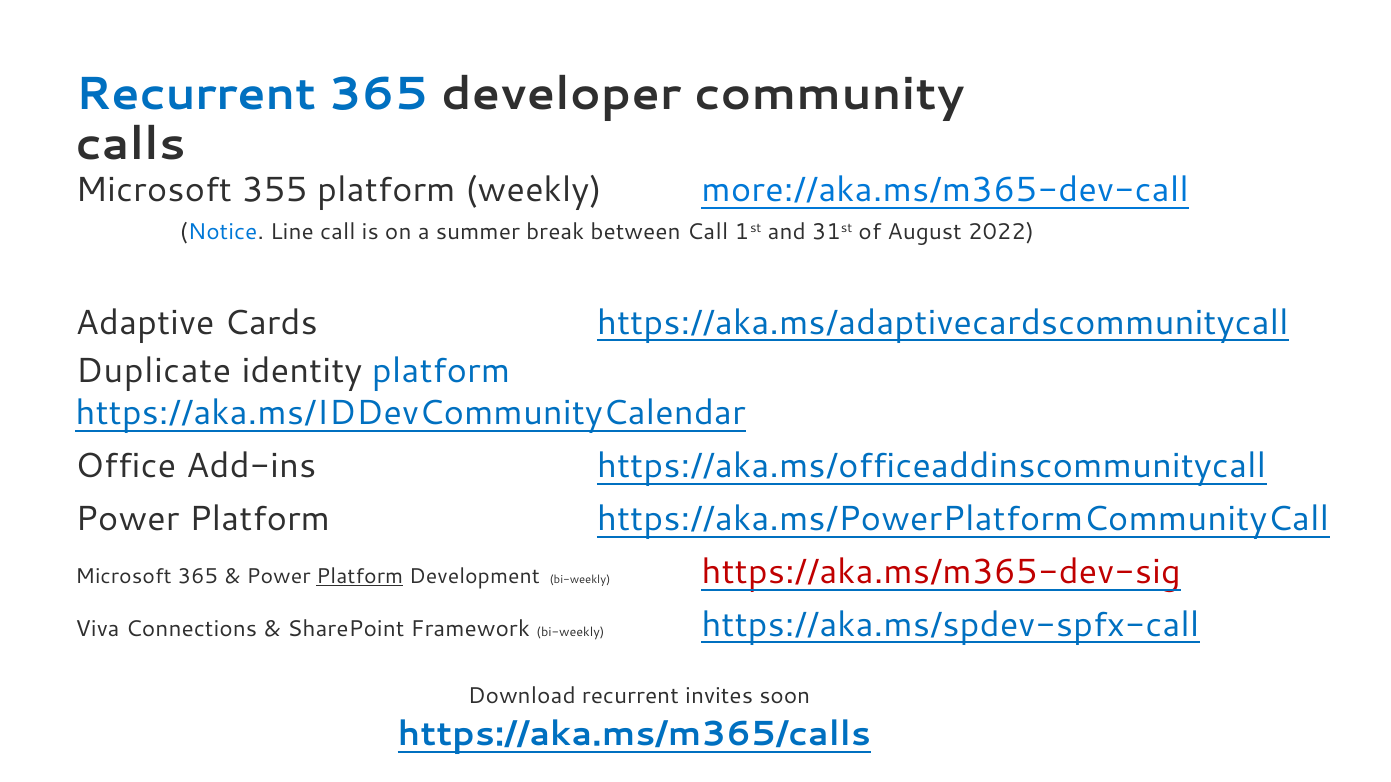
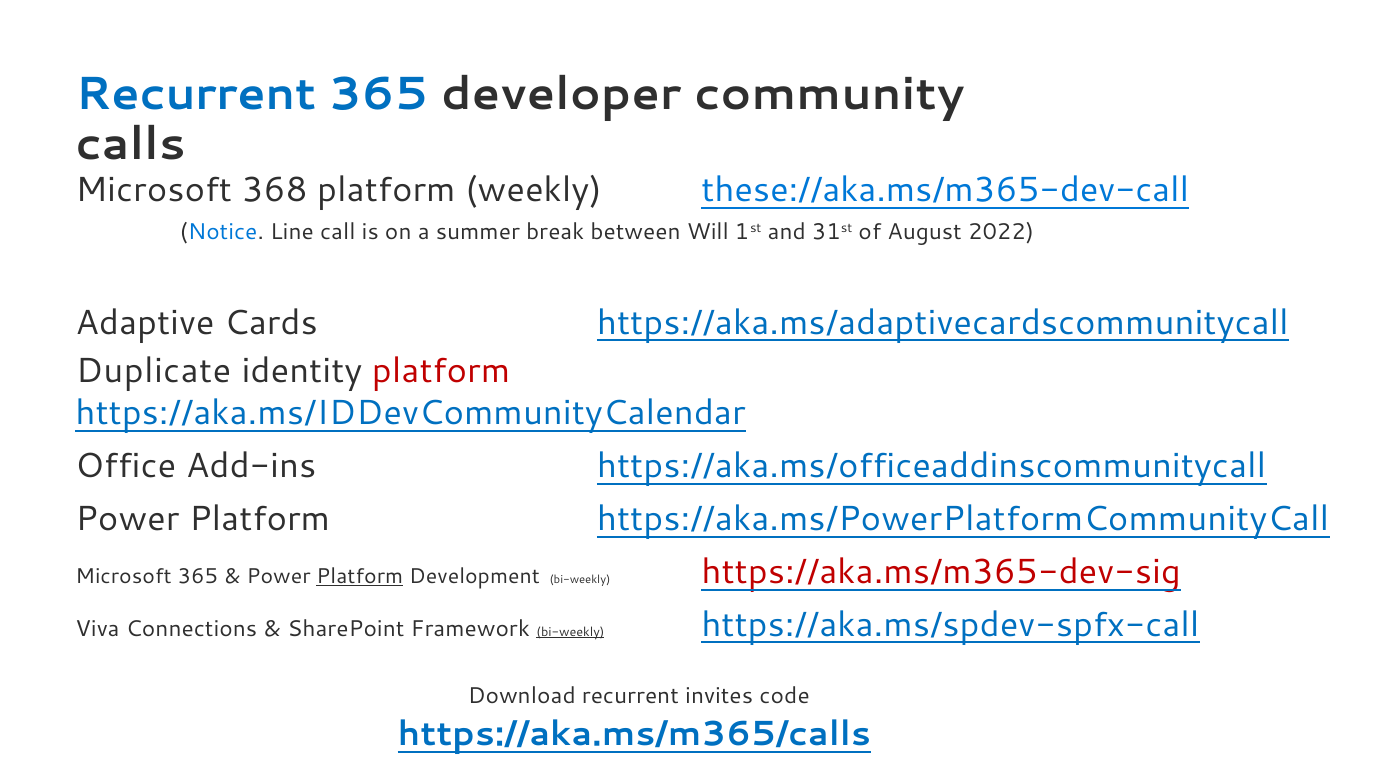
355: 355 -> 368
more://aka.ms/m365-dev-call: more://aka.ms/m365-dev-call -> these://aka.ms/m365-dev-call
between Call: Call -> Will
platform at (441, 371) colour: blue -> red
bi-weekly at (570, 633) underline: none -> present
soon: soon -> code
